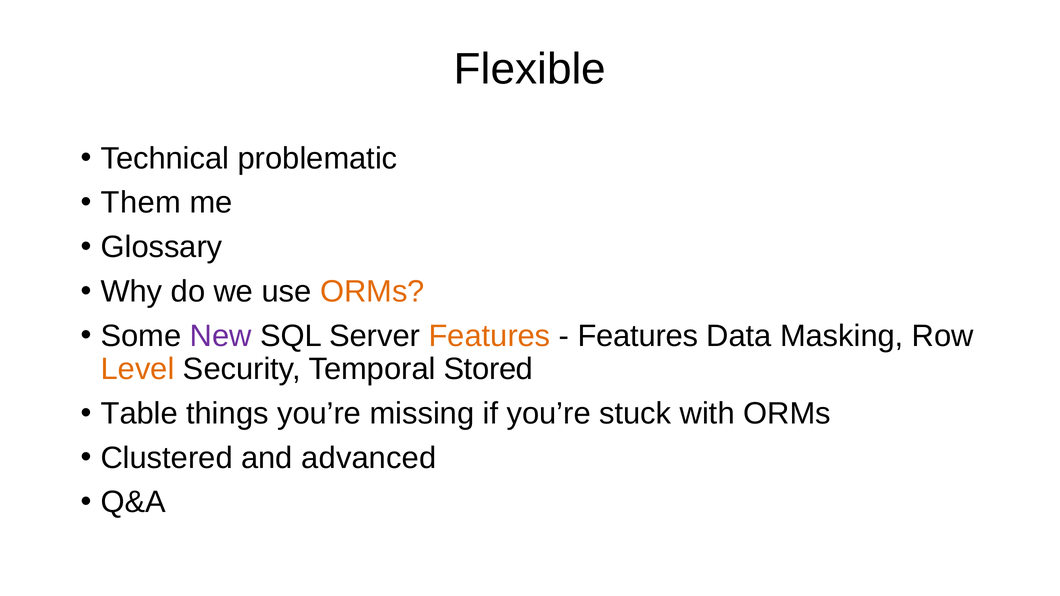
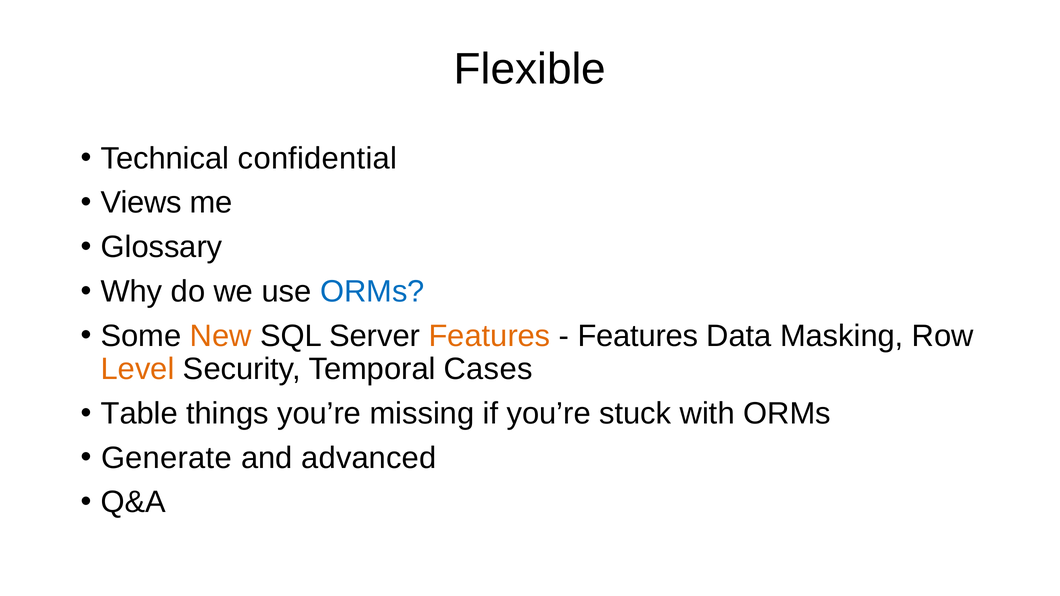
problematic: problematic -> confidential
Them: Them -> Views
ORMs at (372, 292) colour: orange -> blue
New colour: purple -> orange
Stored: Stored -> Cases
Clustered: Clustered -> Generate
